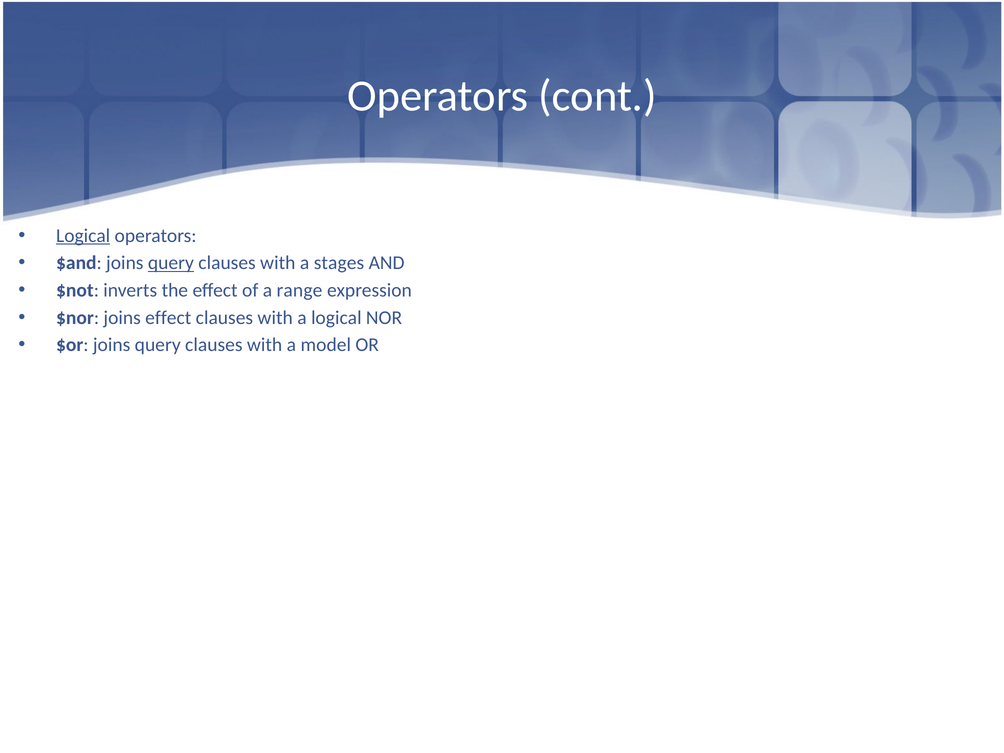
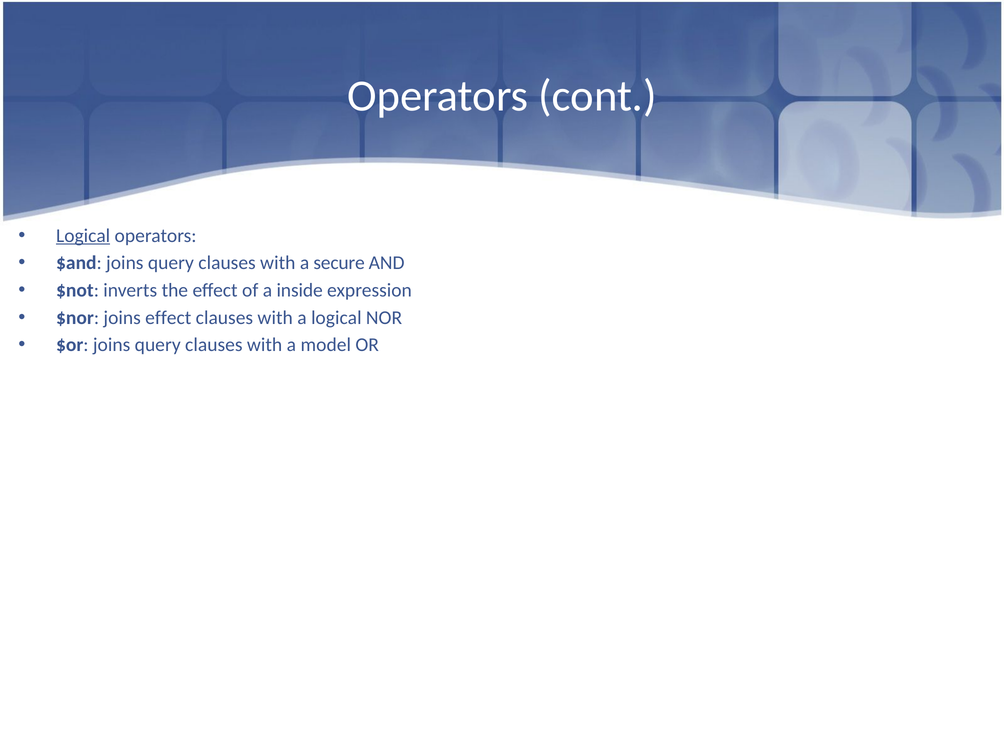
query at (171, 263) underline: present -> none
stages: stages -> secure
range: range -> inside
